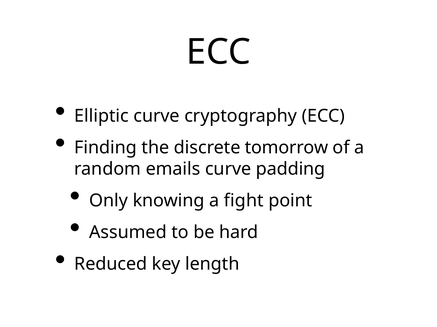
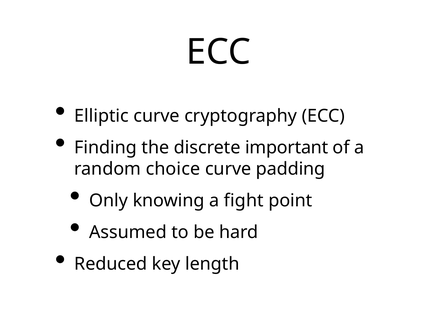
tomorrow: tomorrow -> important
emails: emails -> choice
